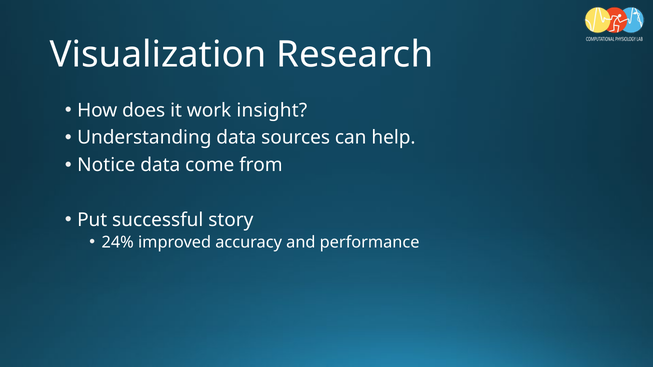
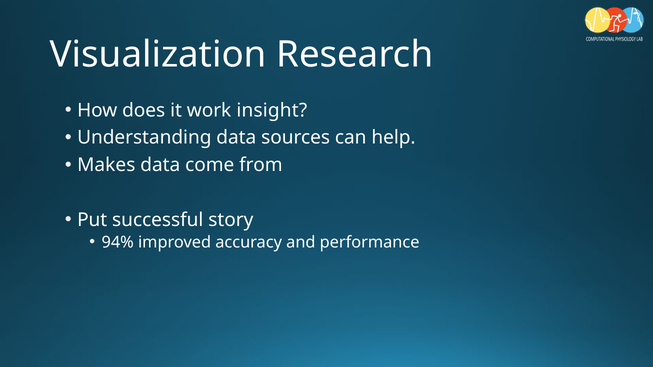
Notice: Notice -> Makes
24%: 24% -> 94%
